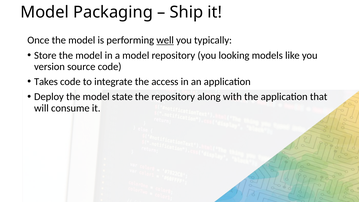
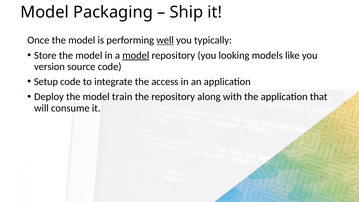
model at (136, 55) underline: none -> present
Takes: Takes -> Setup
state: state -> train
